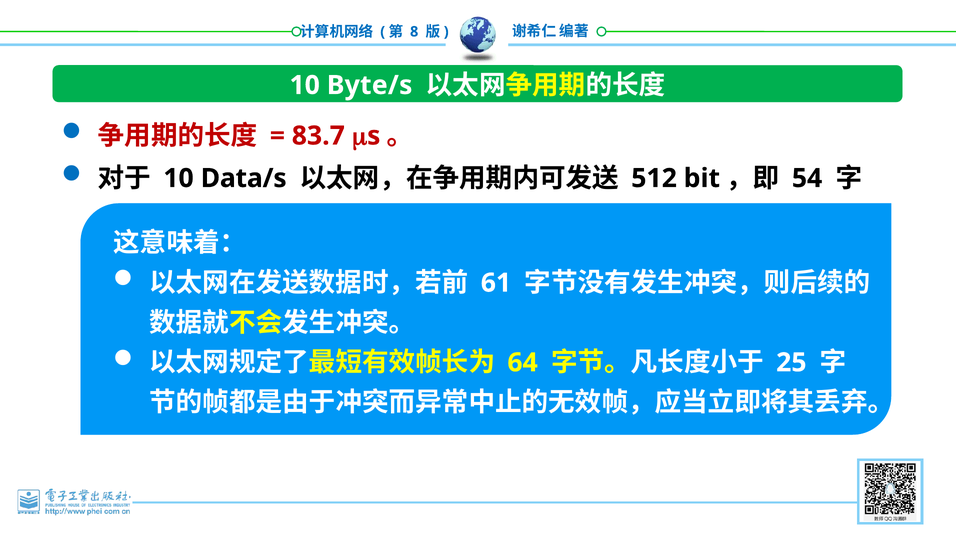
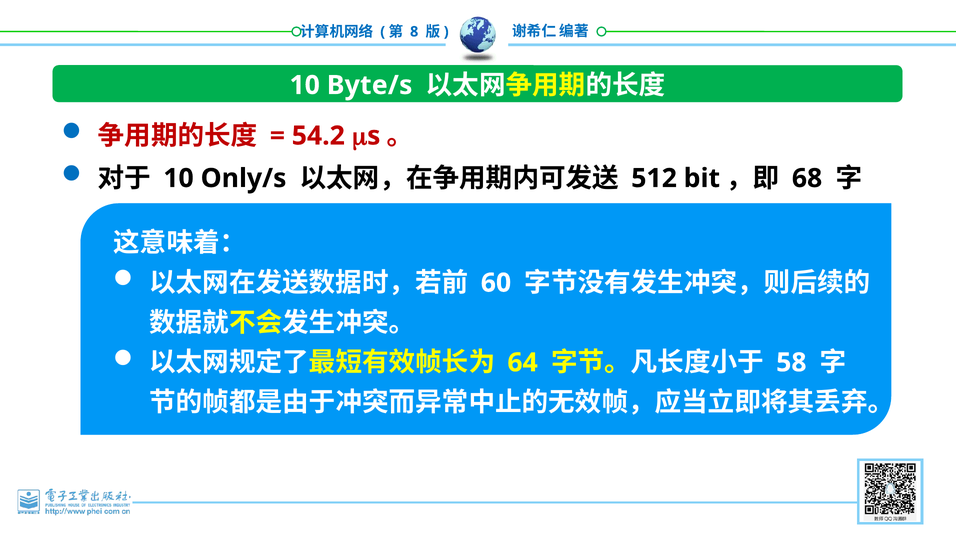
83.7: 83.7 -> 54.2
Data/s: Data/s -> Only/s
54: 54 -> 68
61: 61 -> 60
25: 25 -> 58
